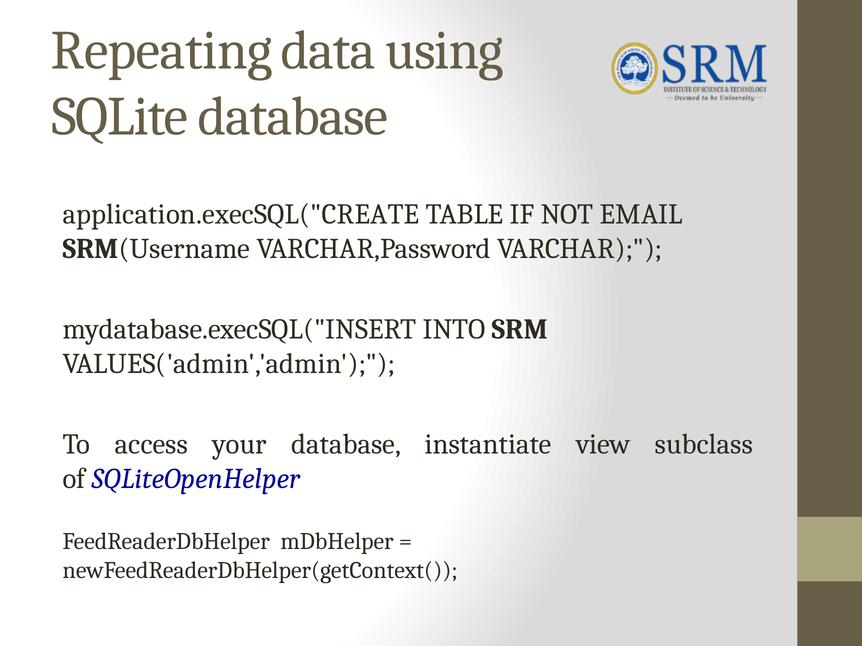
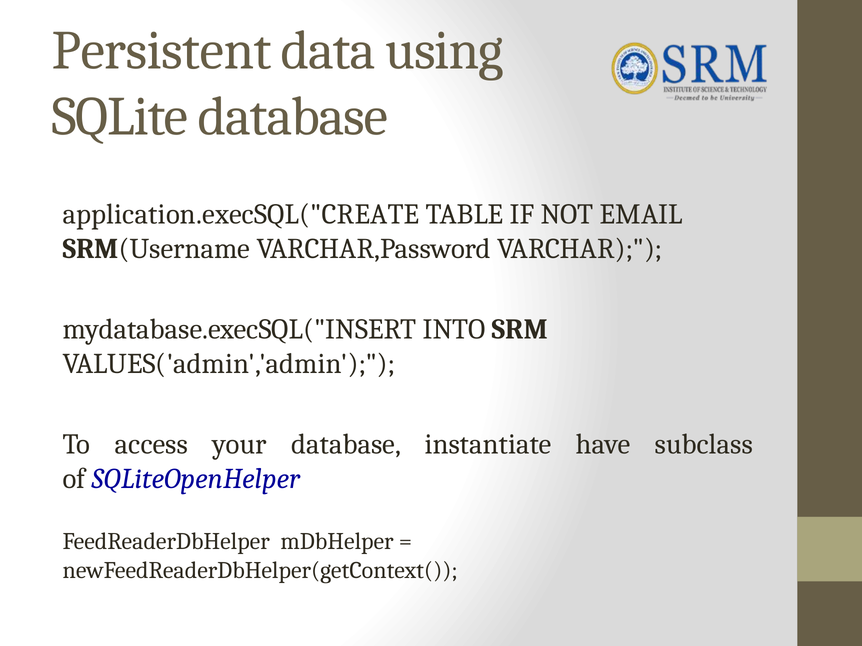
Repeating: Repeating -> Persistent
view: view -> have
